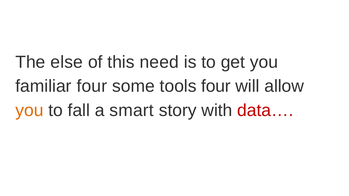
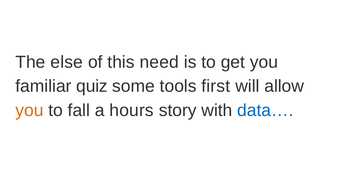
familiar four: four -> quiz
tools four: four -> first
smart: smart -> hours
data… colour: red -> blue
